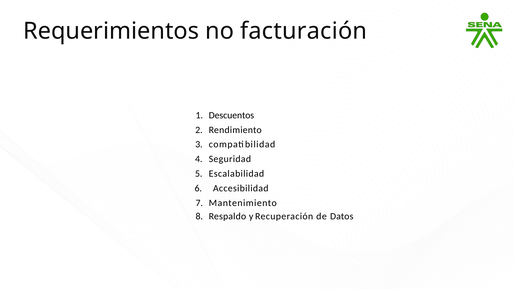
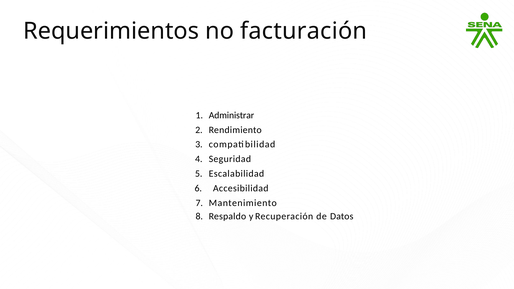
Descuentos: Descuentos -> Administrar
